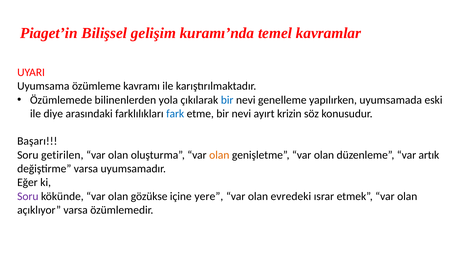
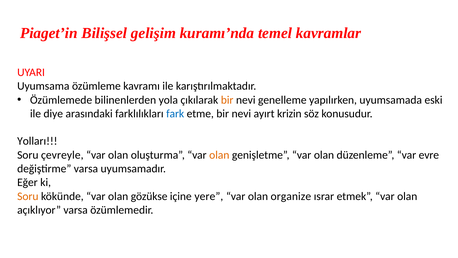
bir at (227, 100) colour: blue -> orange
Başarı: Başarı -> Yolları
getirilen: getirilen -> çevreyle
artık: artık -> evre
Soru at (28, 196) colour: purple -> orange
evredeki: evredeki -> organize
